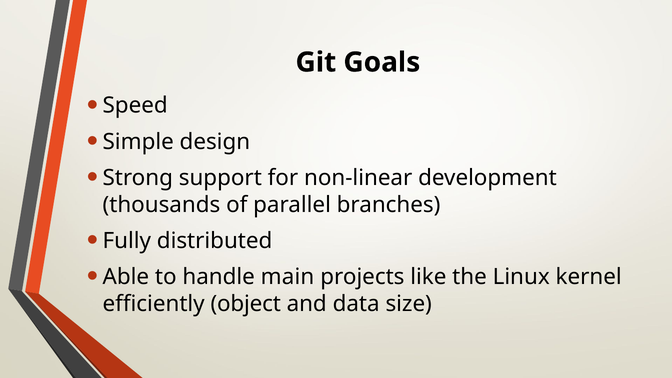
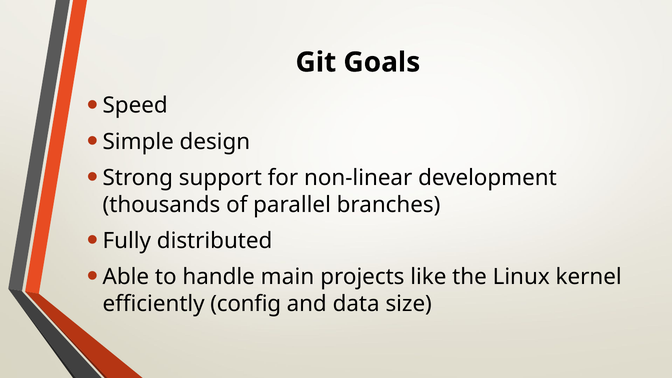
object: object -> config
